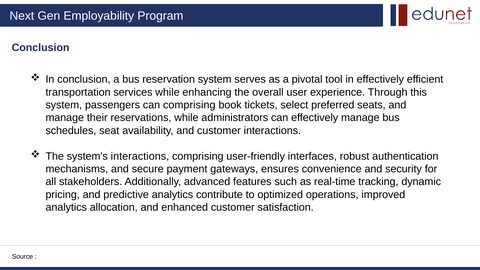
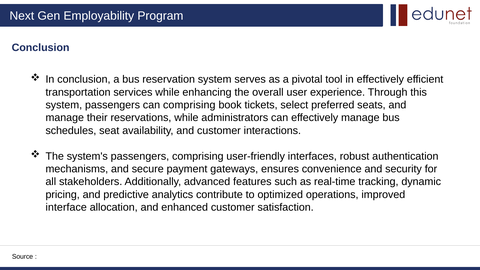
system's interactions: interactions -> passengers
analytics at (66, 207): analytics -> interface
